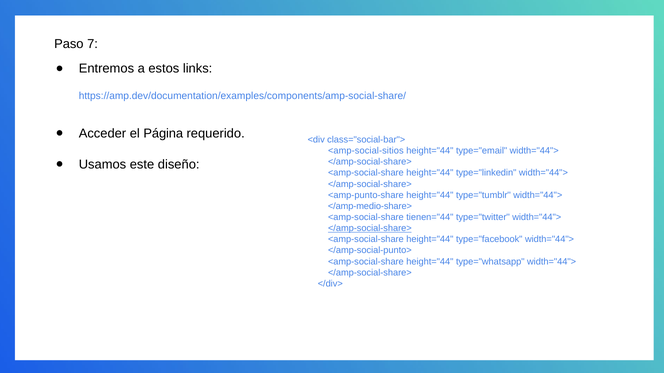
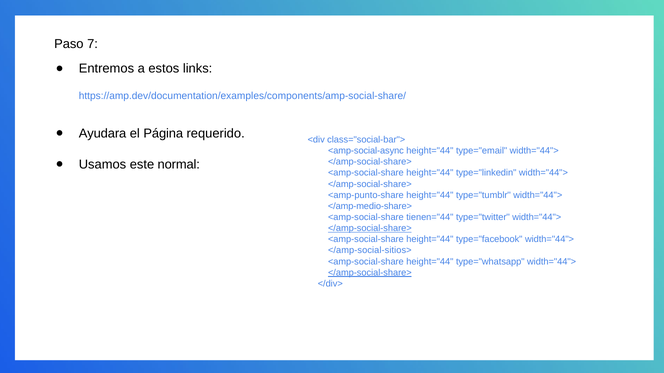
Acceder: Acceder -> Ayudara
<amp-social-sitios: <amp-social-sitios -> <amp-social-async
diseño: diseño -> normal
</amp-social-punto>: </amp-social-punto> -> </amp-social-sitios>
</amp-social-share> at (370, 273) underline: none -> present
